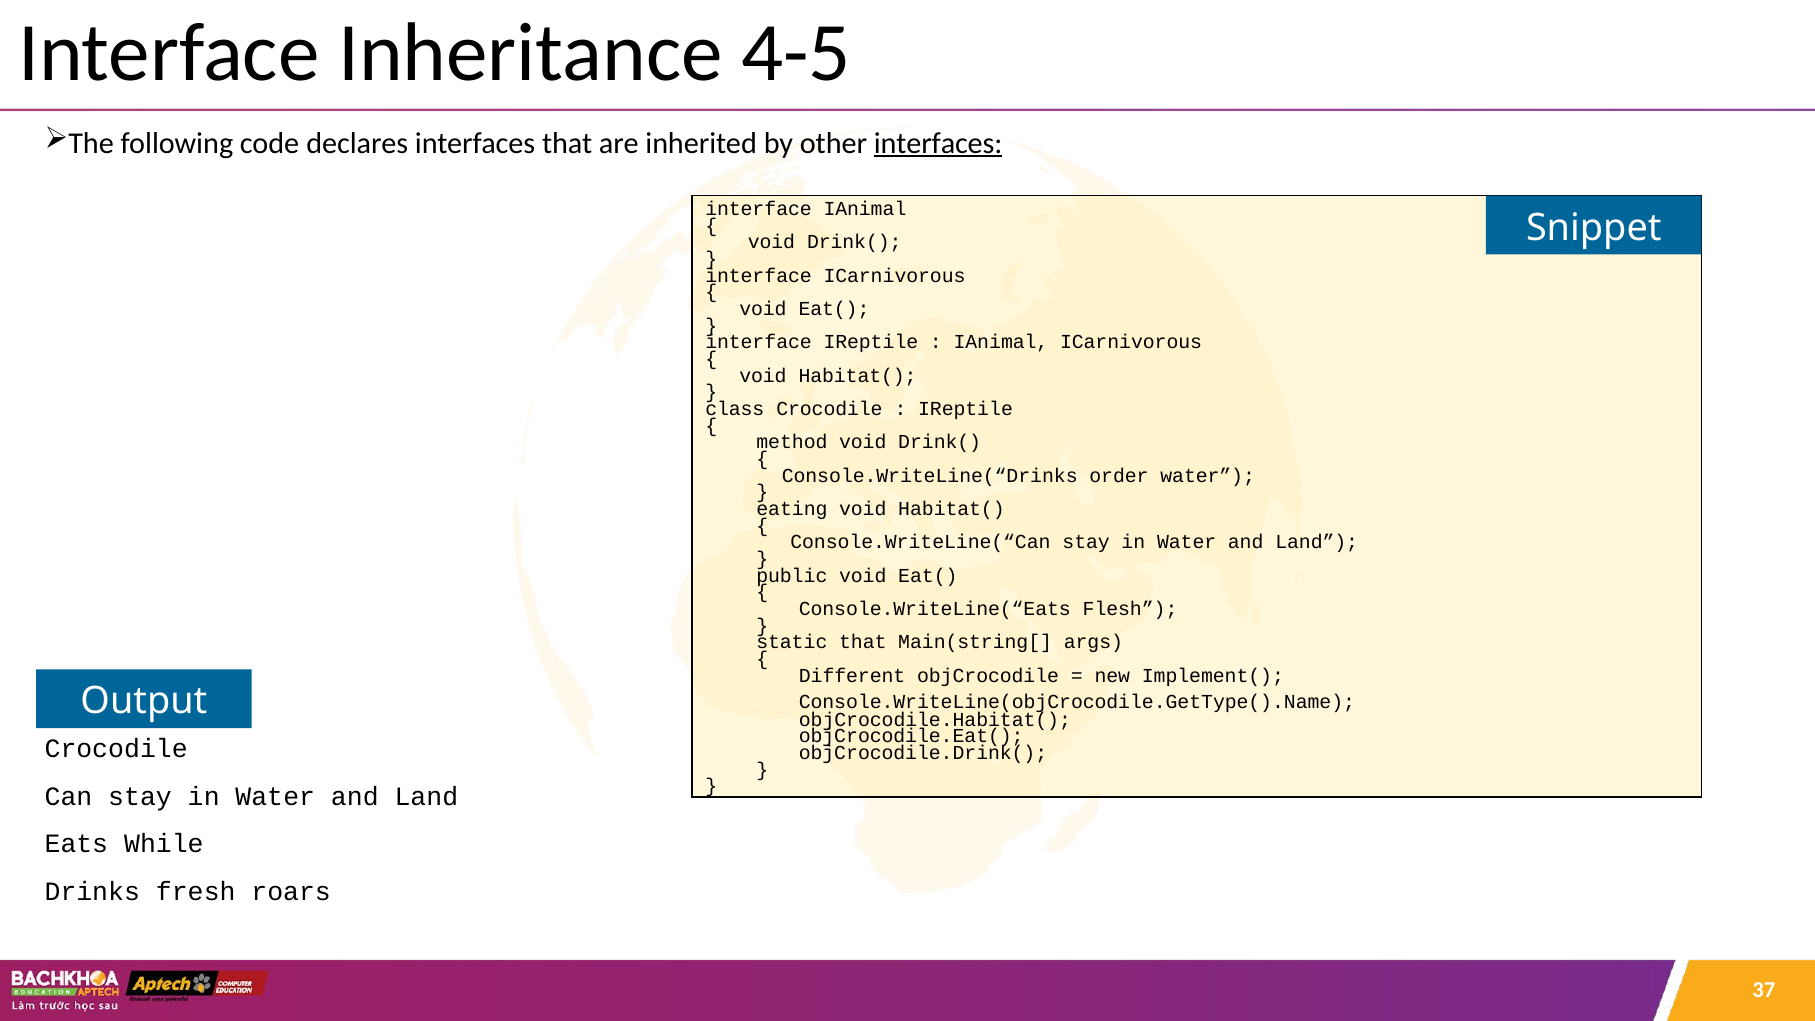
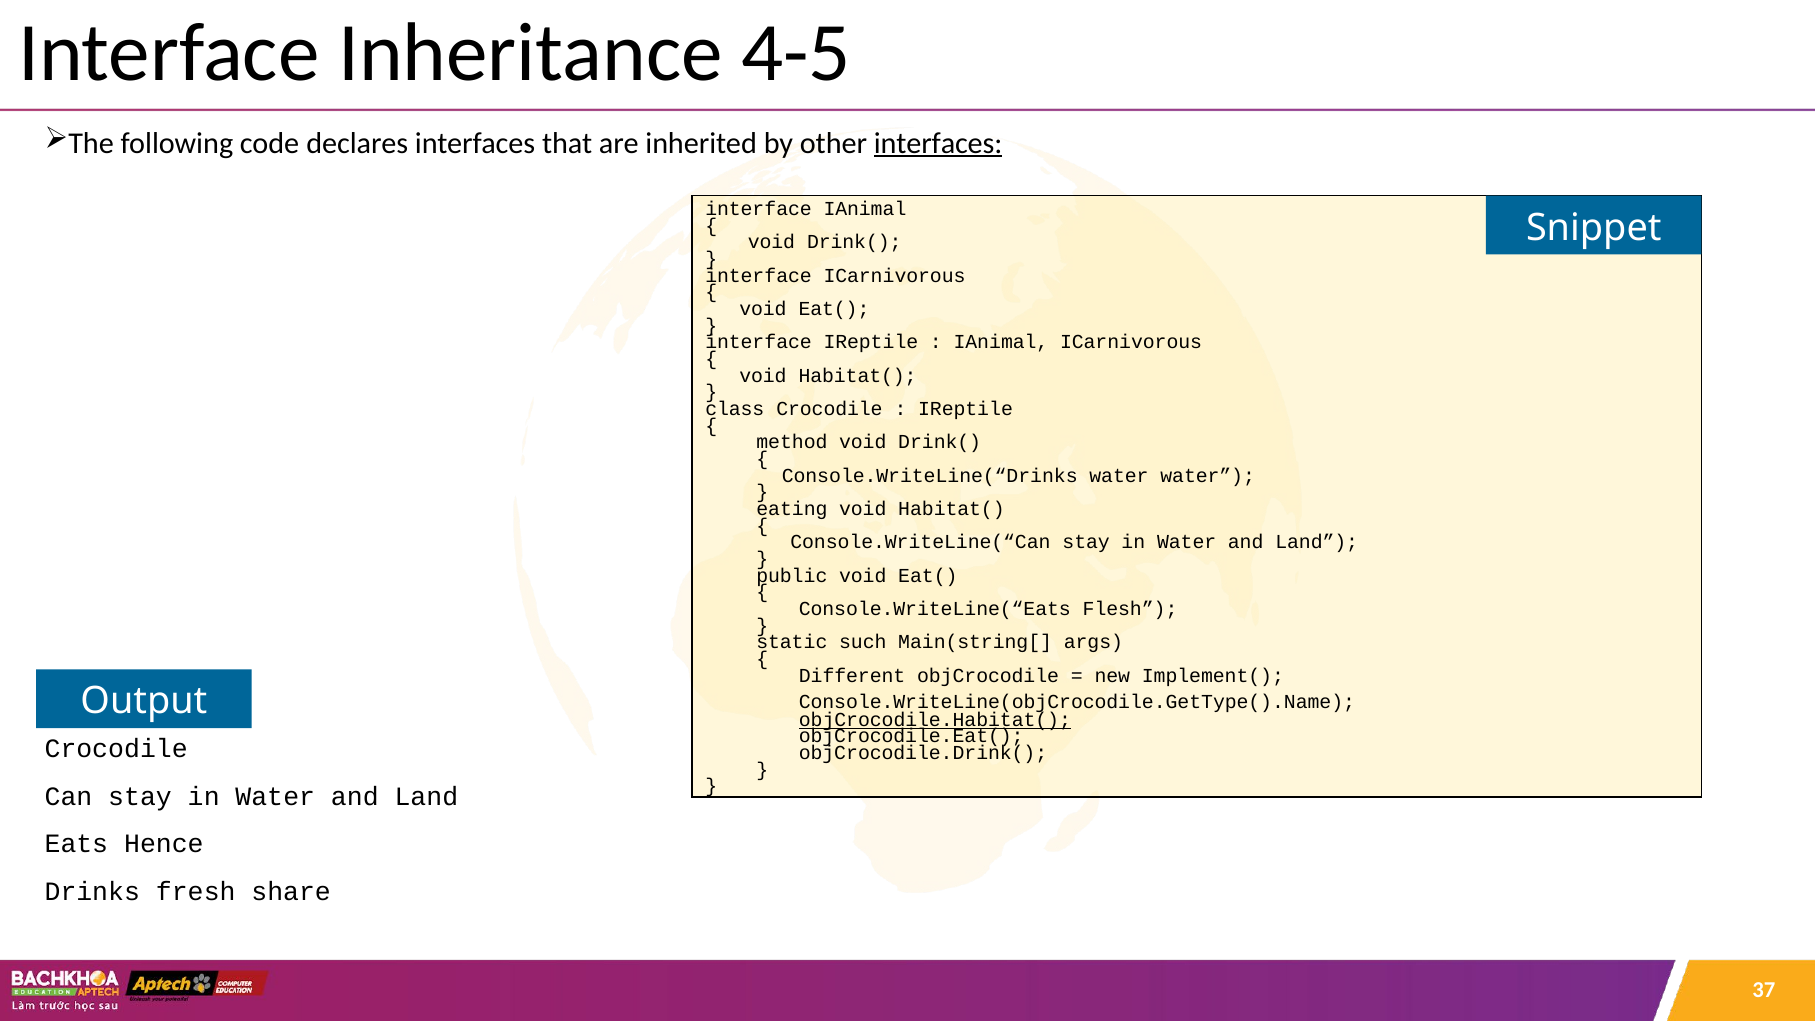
Console.WriteLine(“Drinks order: order -> water
static that: that -> such
objCrocodile.Habitat( underline: none -> present
While: While -> Hence
roars: roars -> share
